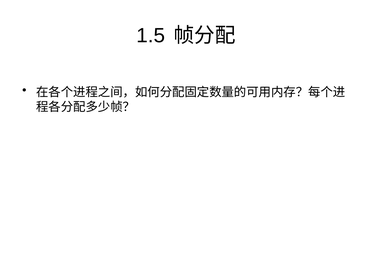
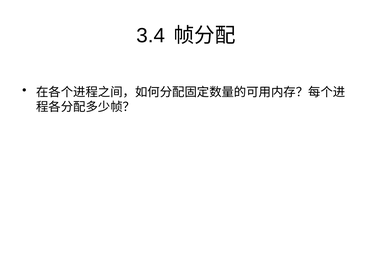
1.5: 1.5 -> 3.4
